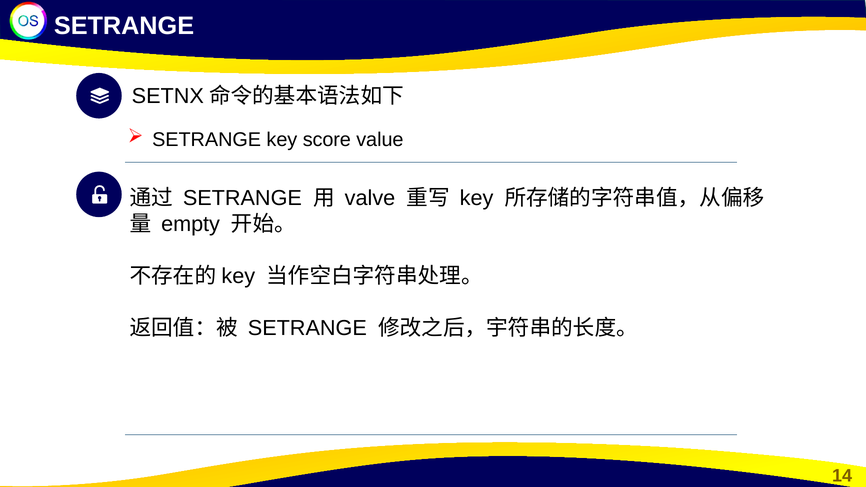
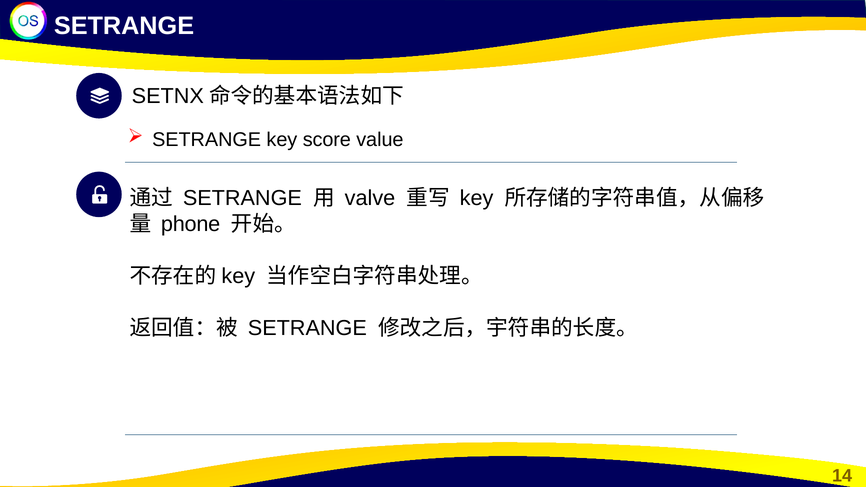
empty: empty -> phone
